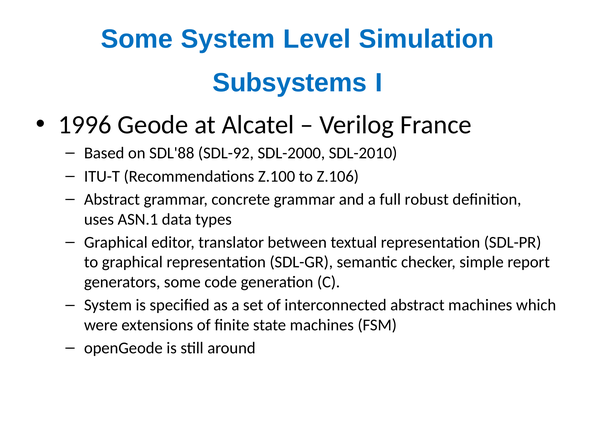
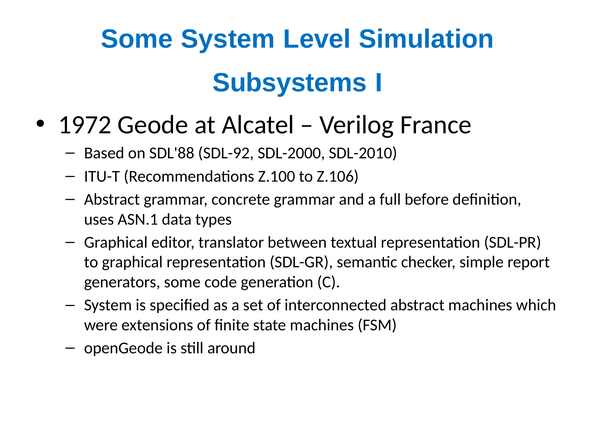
1996: 1996 -> 1972
robust: robust -> before
